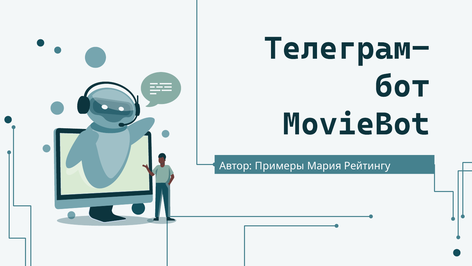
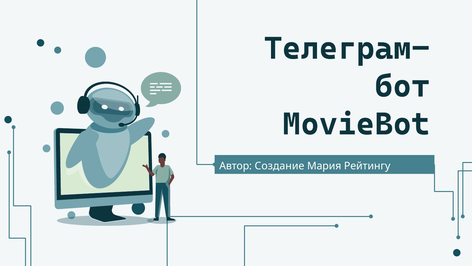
Примеры: Примеры -> Создание
